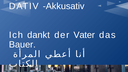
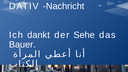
Akkusativ: Akkusativ -> Nachricht
Vater: Vater -> Sehe
